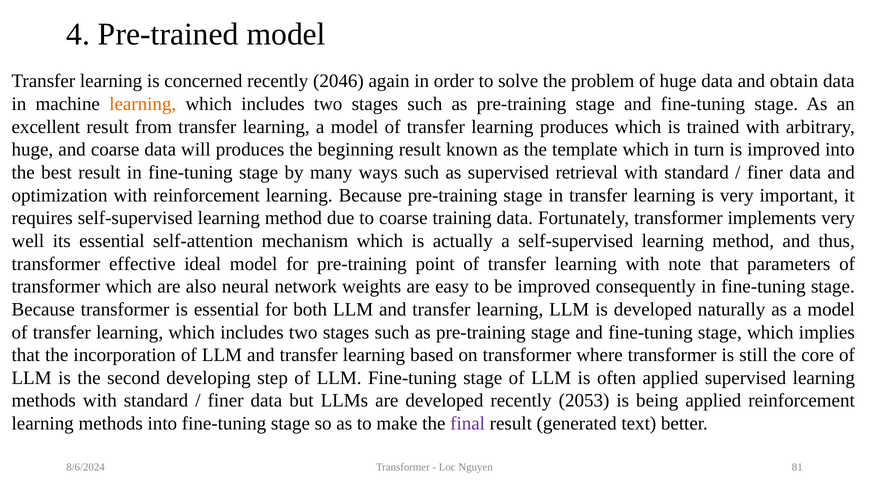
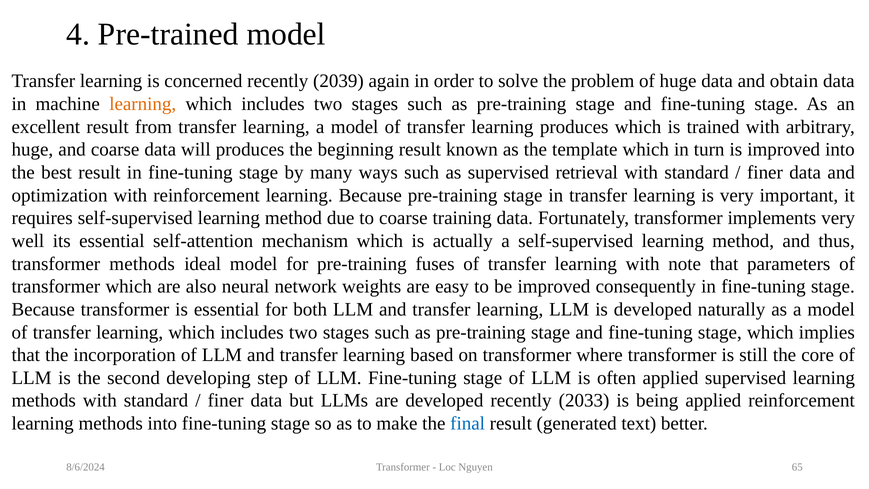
2046: 2046 -> 2039
transformer effective: effective -> methods
point: point -> fuses
2053: 2053 -> 2033
final colour: purple -> blue
81: 81 -> 65
